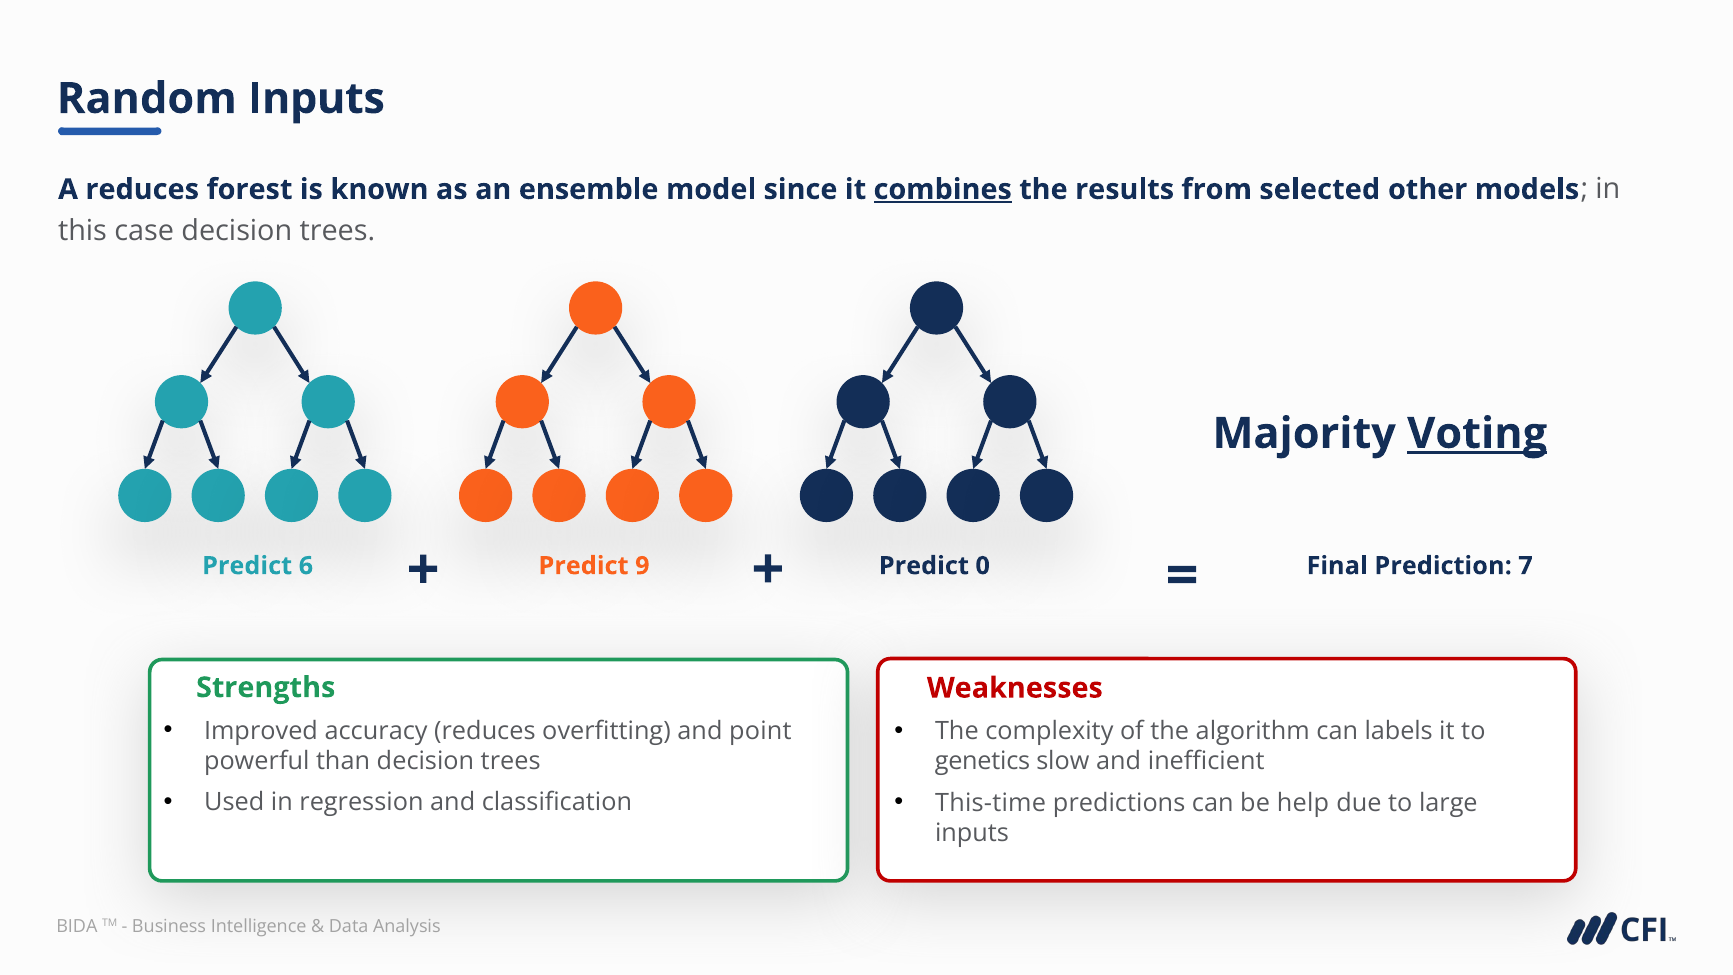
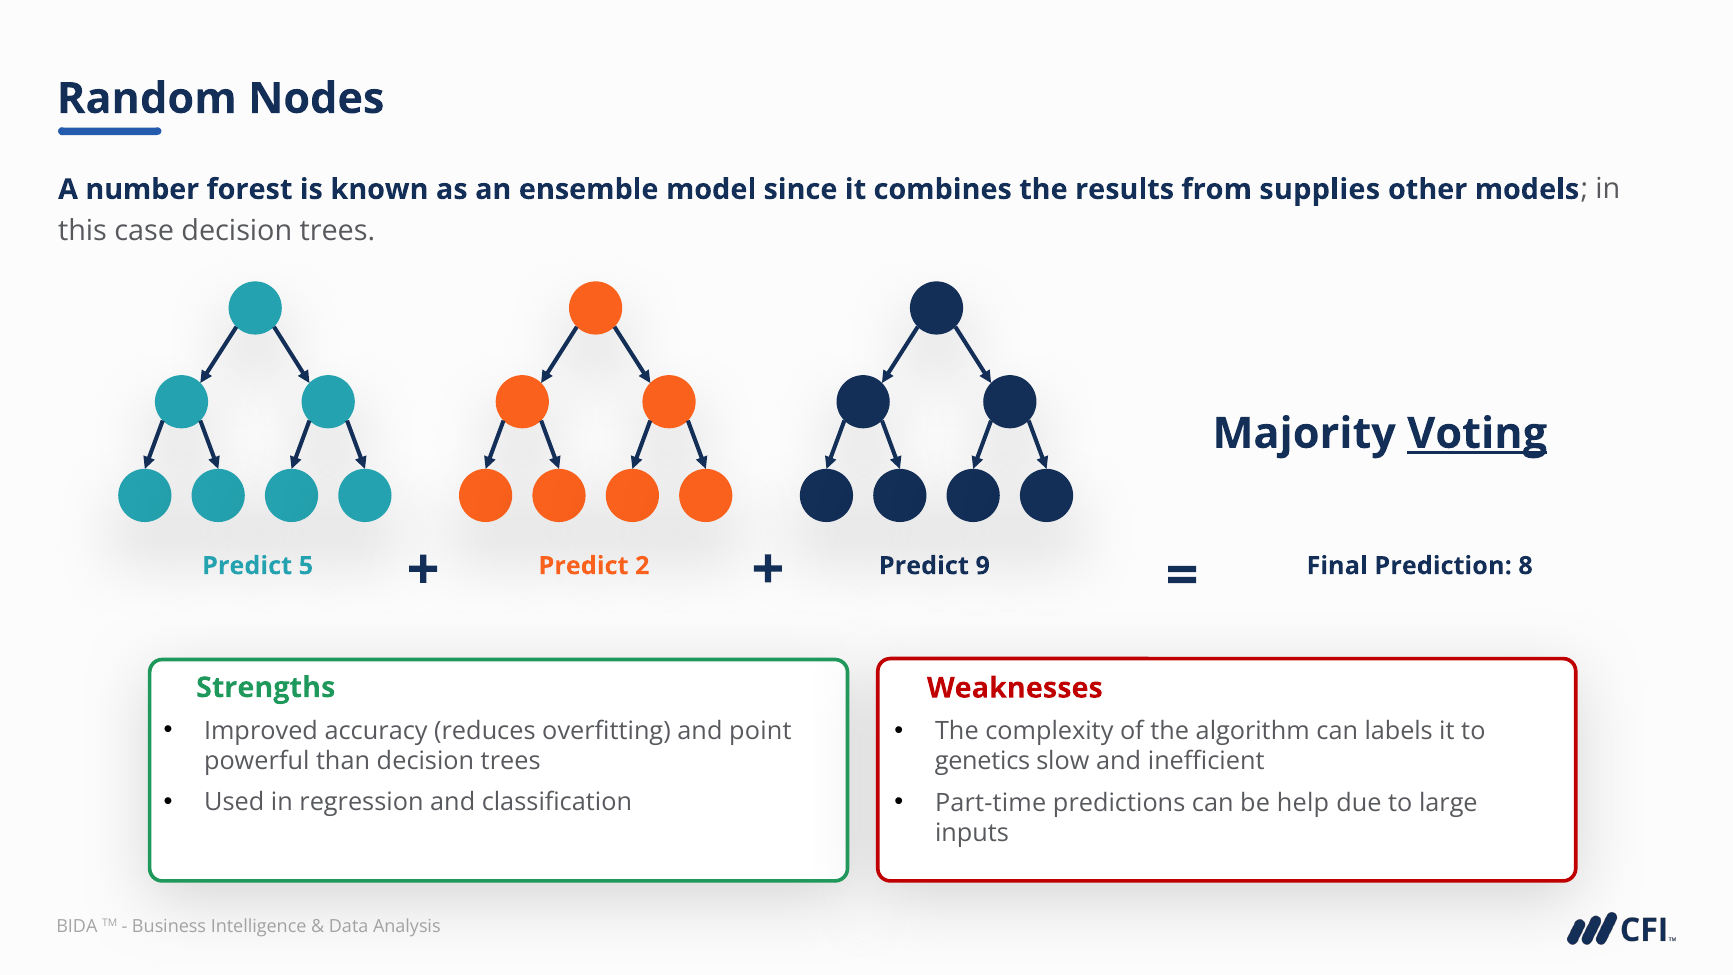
Random Inputs: Inputs -> Nodes
A reduces: reduces -> number
combines underline: present -> none
selected: selected -> supplies
6: 6 -> 5
9: 9 -> 2
0: 0 -> 9
7: 7 -> 8
This-time: This-time -> Part-time
